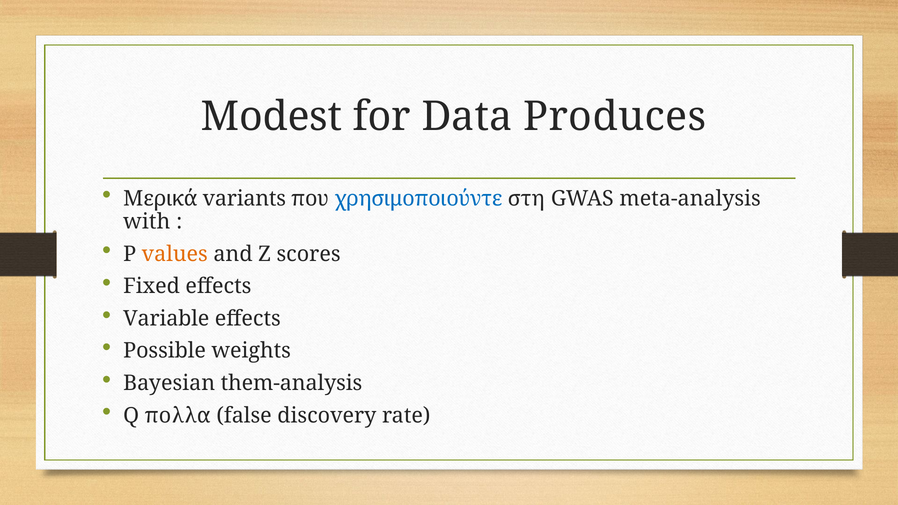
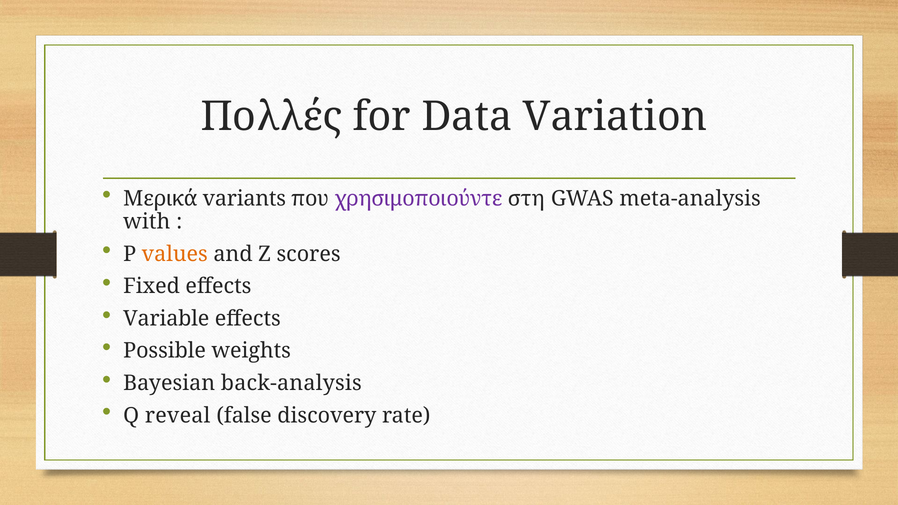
Modest: Modest -> Πολλές
Produces: Produces -> Variation
χρησιμοποιούντε colour: blue -> purple
them-analysis: them-analysis -> back-analysis
πολλα: πολλα -> reveal
